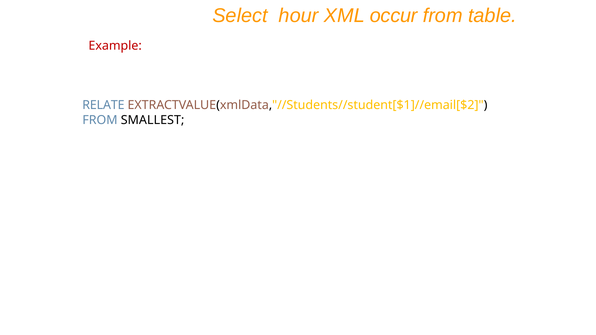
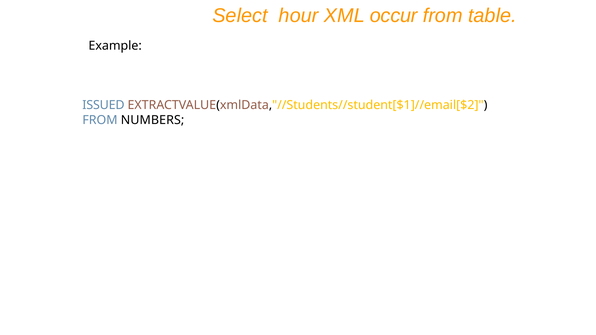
Example colour: red -> black
RELATE: RELATE -> ISSUED
SMALLEST: SMALLEST -> NUMBERS
